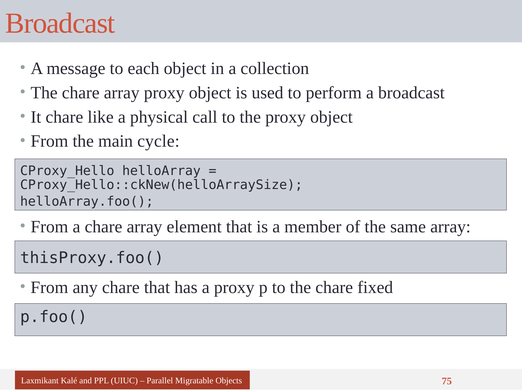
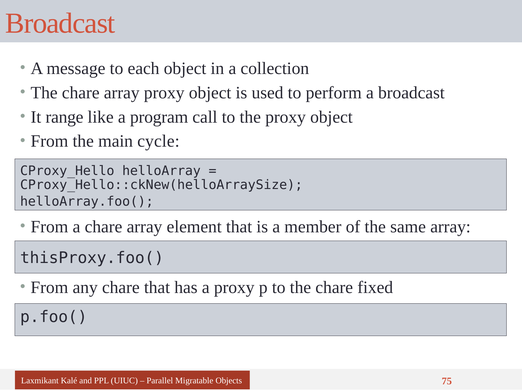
It chare: chare -> range
physical: physical -> program
